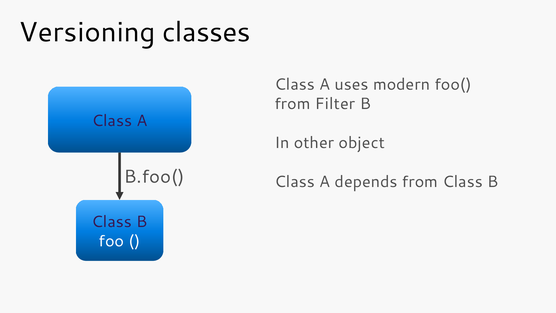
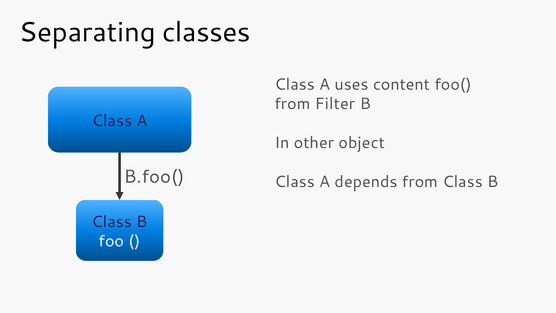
Versioning: Versioning -> Separating
modern: modern -> content
